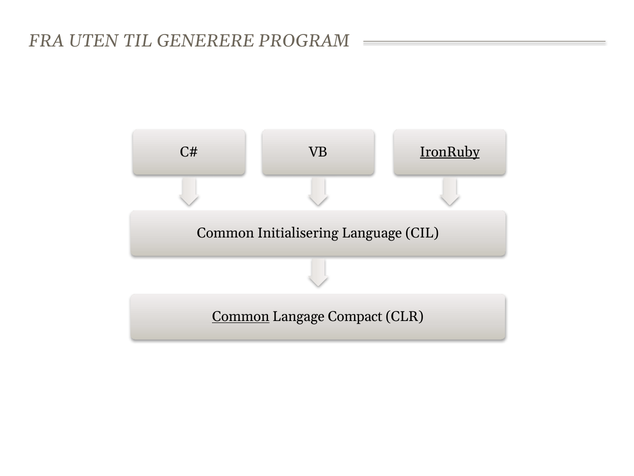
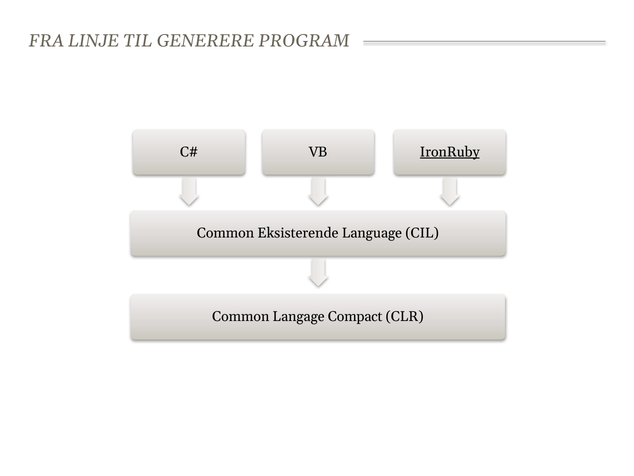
UTEN: UTEN -> LINJE
Initialisering: Initialisering -> Eksisterende
Common at (241, 316) underline: present -> none
